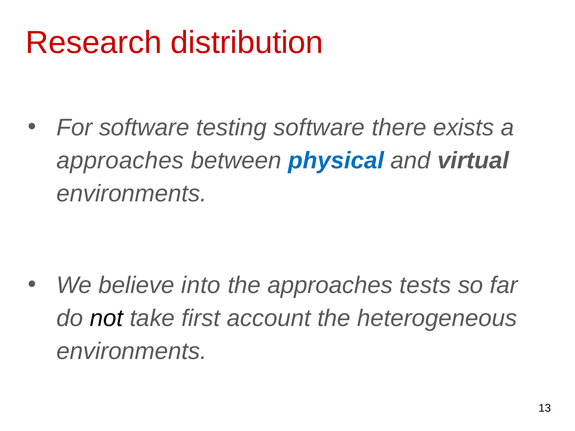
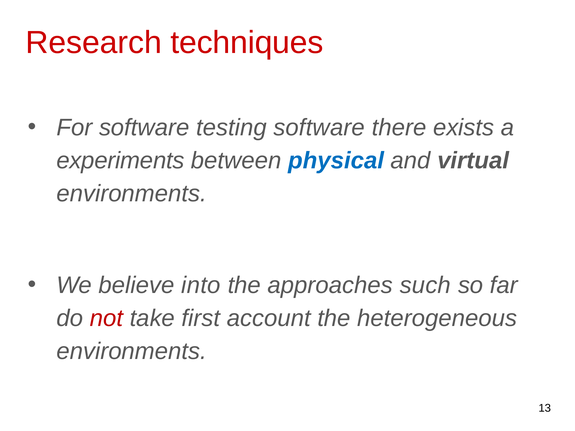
distribution: distribution -> techniques
approaches at (120, 161): approaches -> experiments
tests: tests -> such
not colour: black -> red
